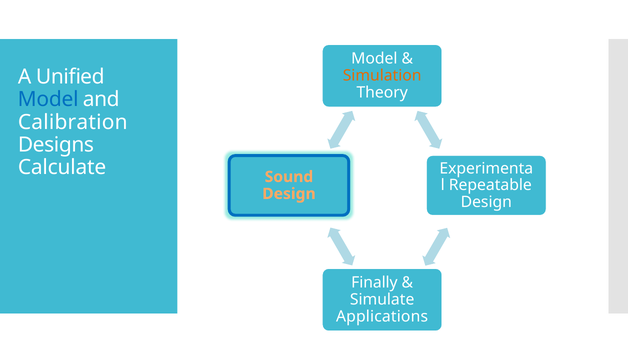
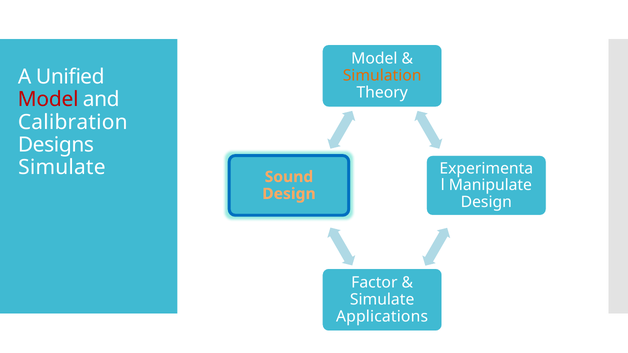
Model at (48, 100) colour: blue -> red
Calculate at (62, 168): Calculate -> Simulate
Repeatable: Repeatable -> Manipulate
Finally: Finally -> Factor
